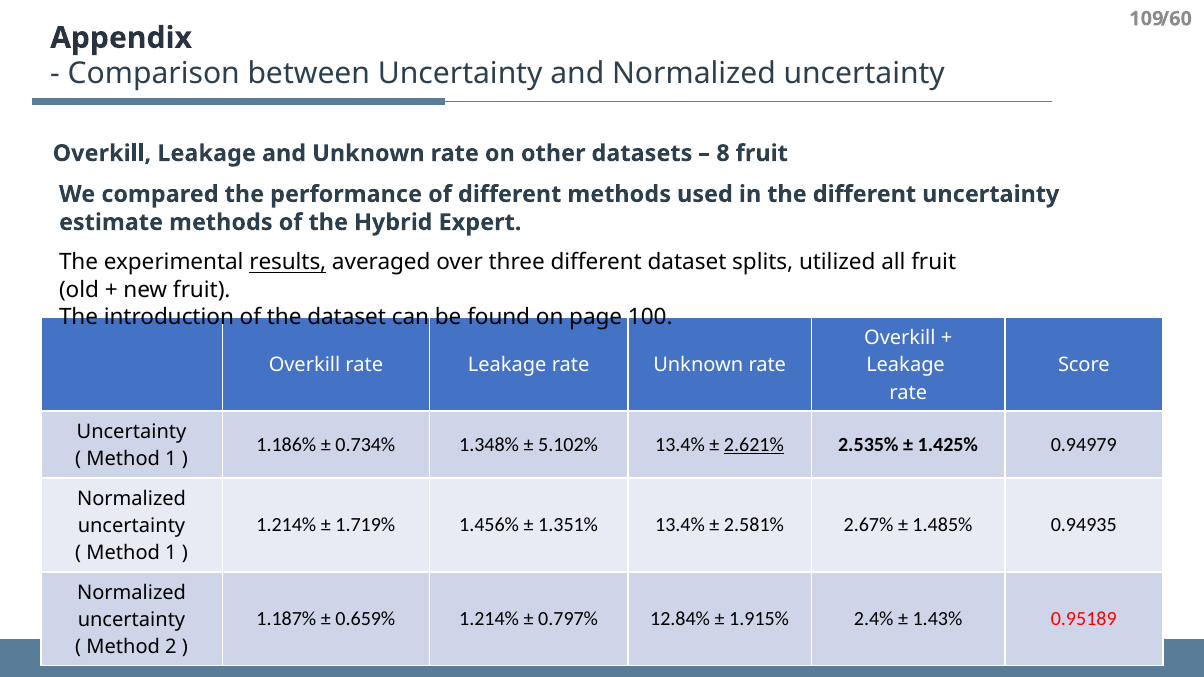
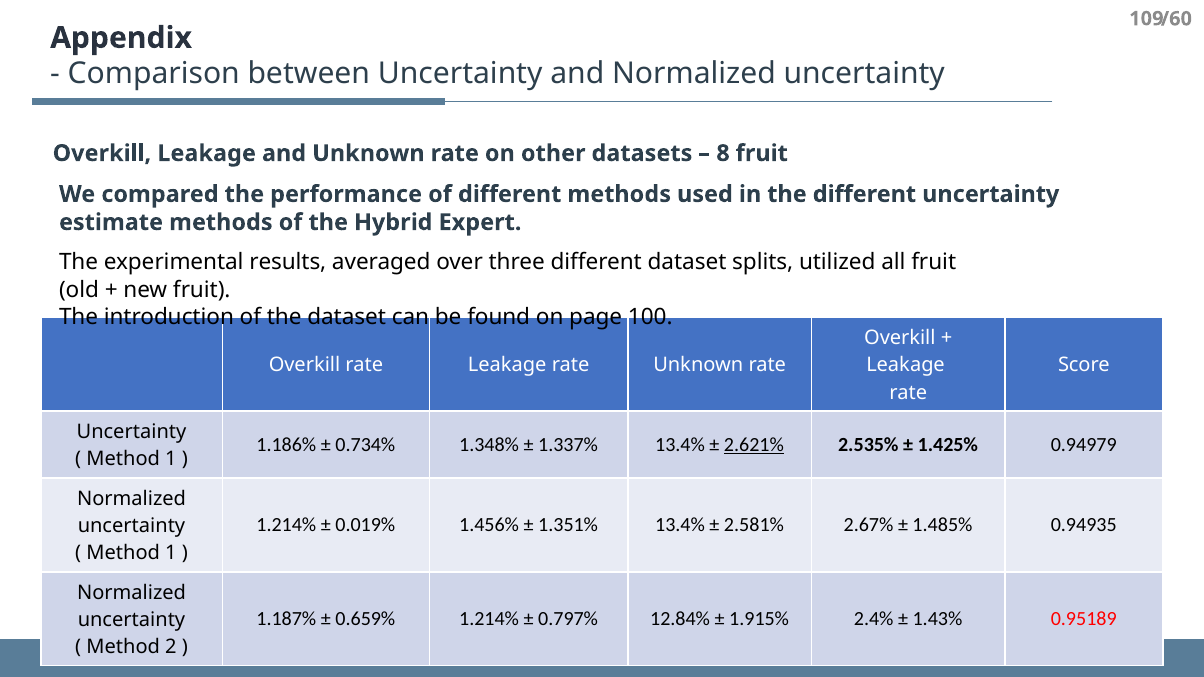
results underline: present -> none
5.102%: 5.102% -> 1.337%
1.719%: 1.719% -> 0.019%
